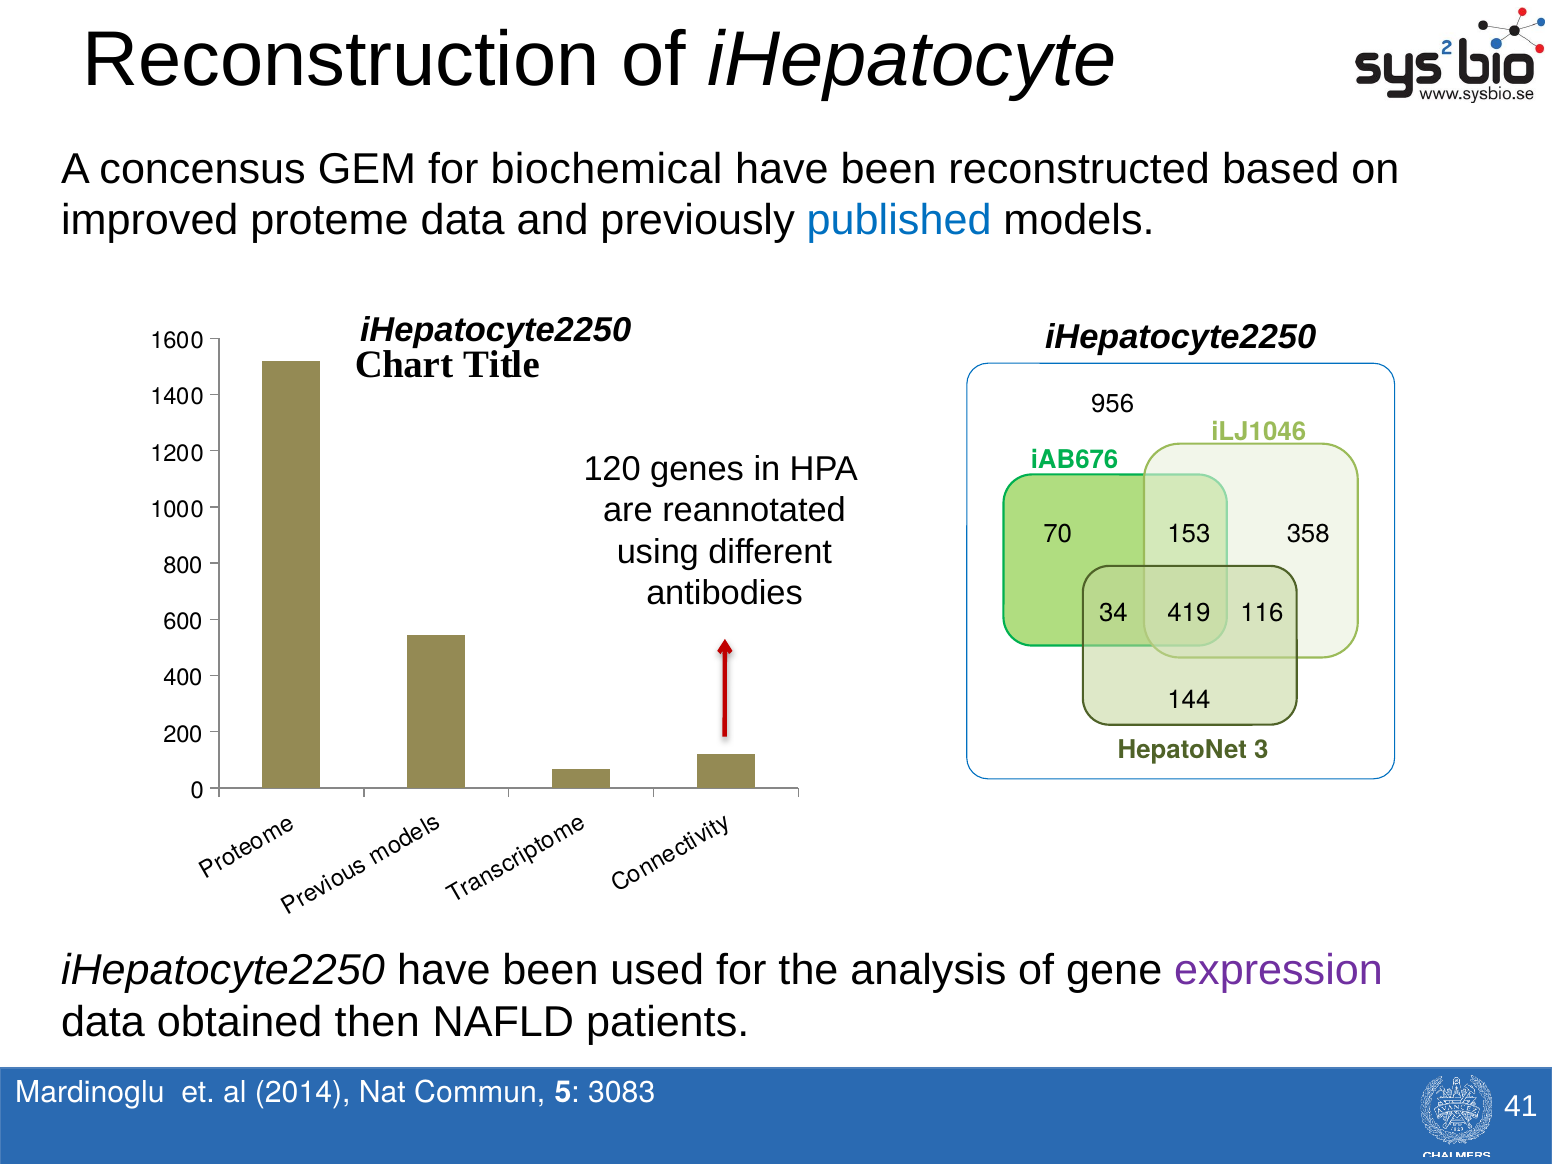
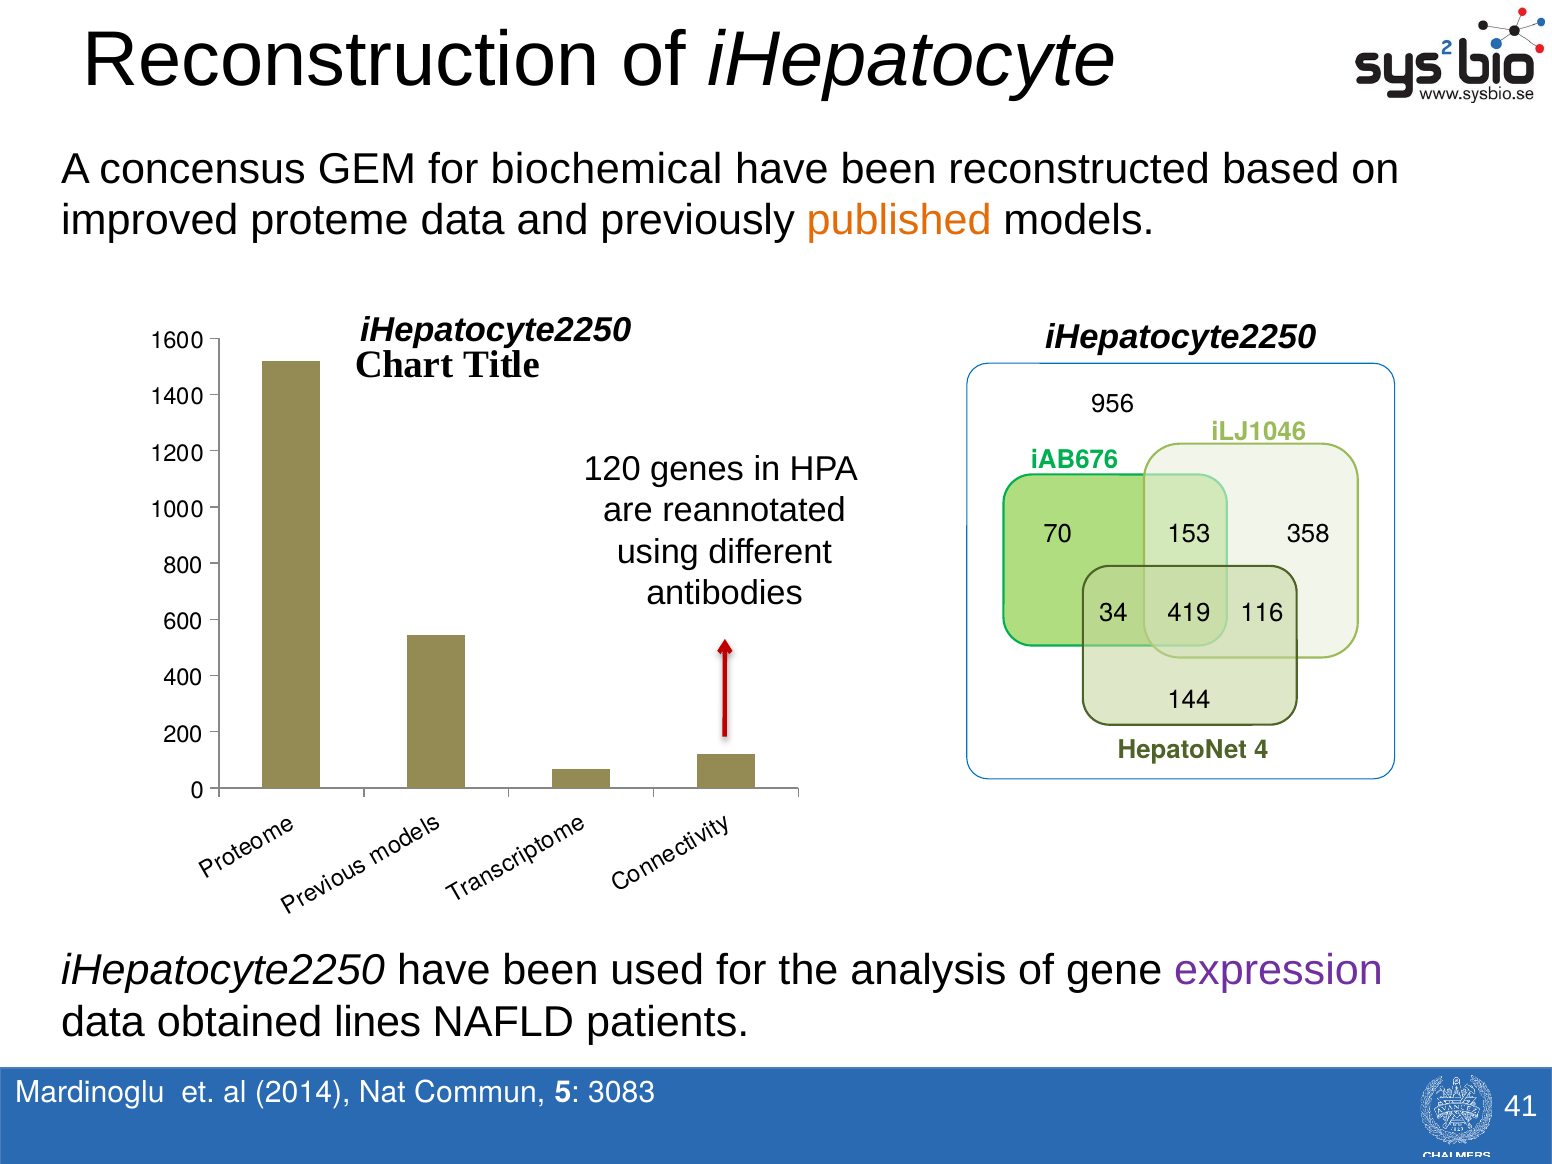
published colour: blue -> orange
3: 3 -> 4
then: then -> lines
